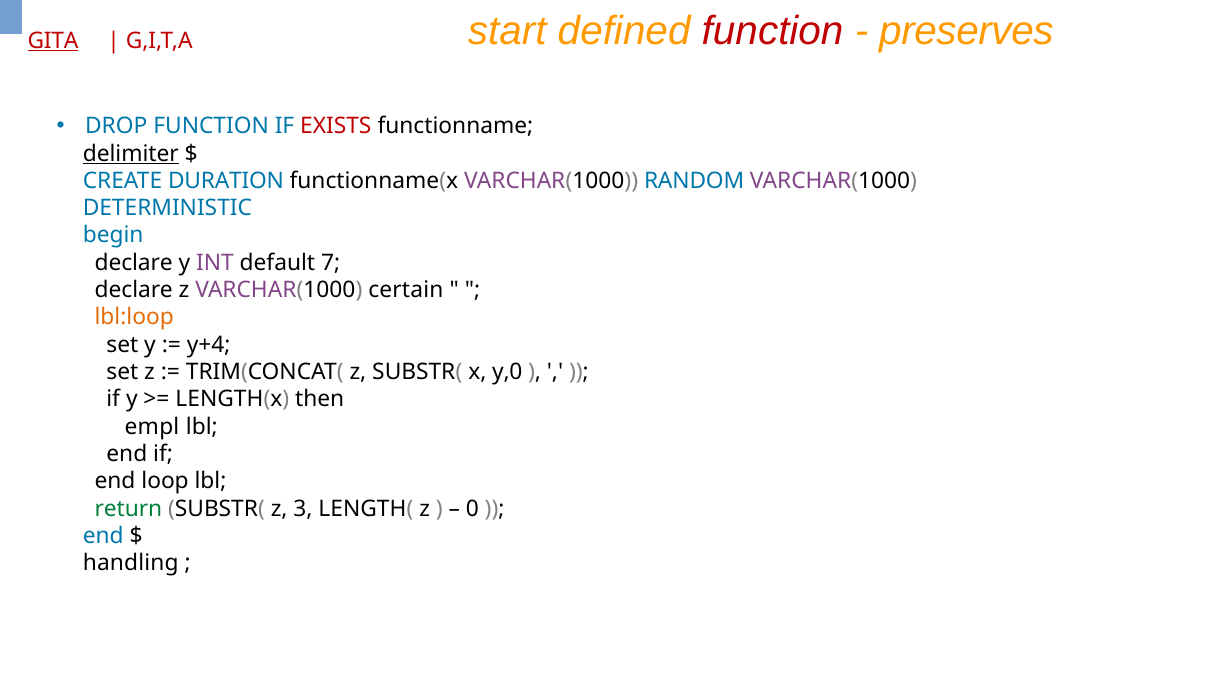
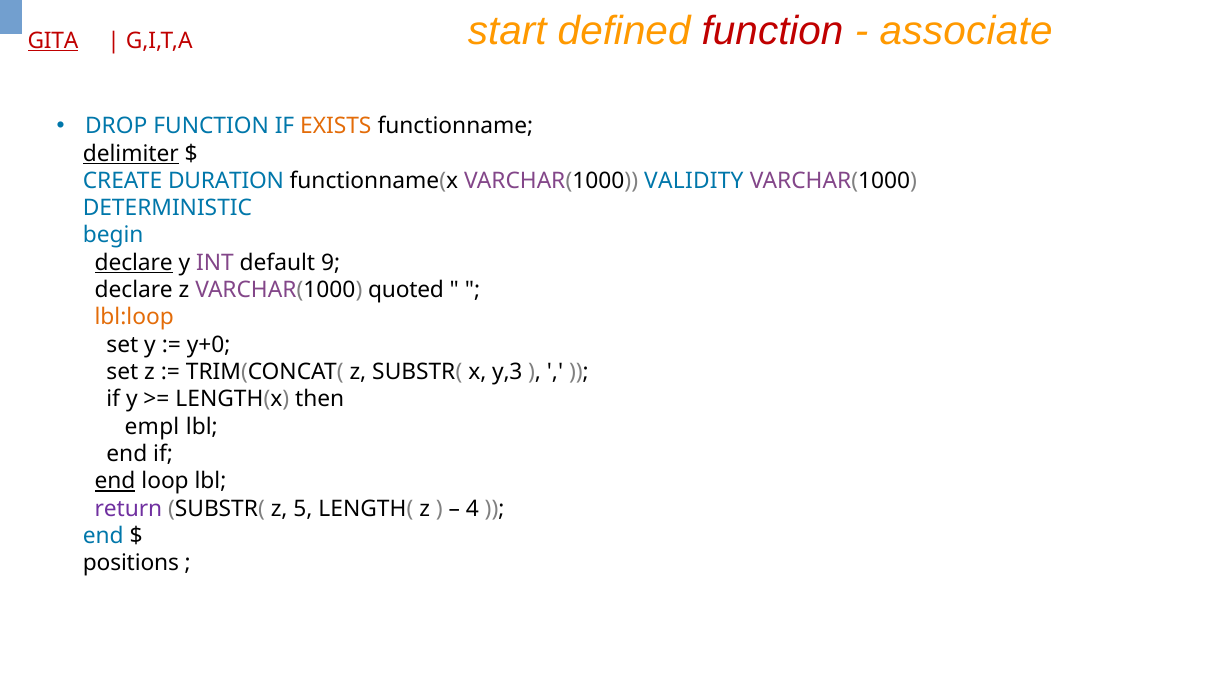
preserves: preserves -> associate
EXISTS colour: red -> orange
RANDOM: RANDOM -> VALIDITY
declare at (134, 263) underline: none -> present
7: 7 -> 9
certain: certain -> quoted
y+4: y+4 -> y+0
y,0: y,0 -> y,3
end at (115, 481) underline: none -> present
return colour: green -> purple
3: 3 -> 5
0: 0 -> 4
handling: handling -> positions
